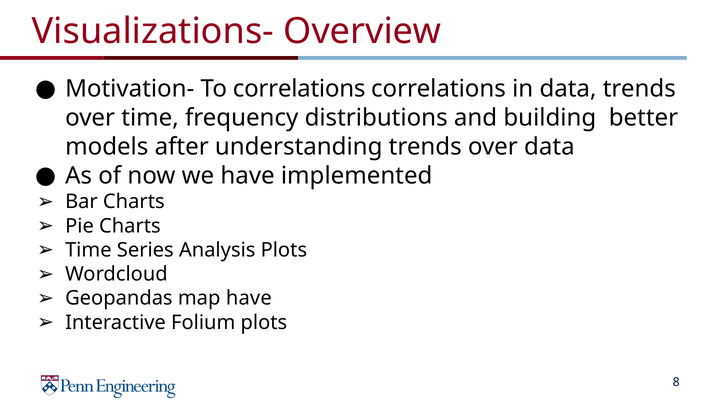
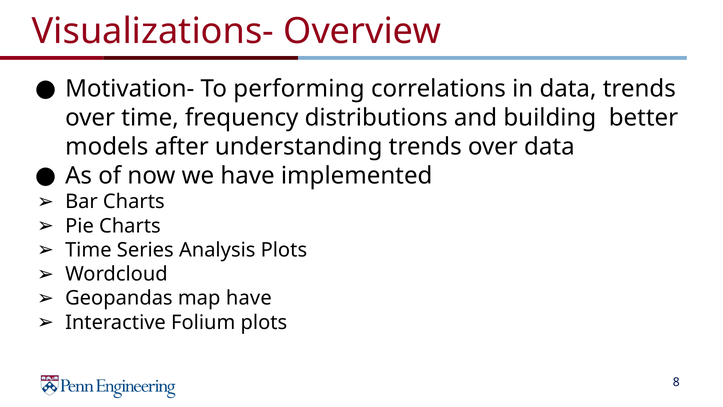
To correlations: correlations -> performing
